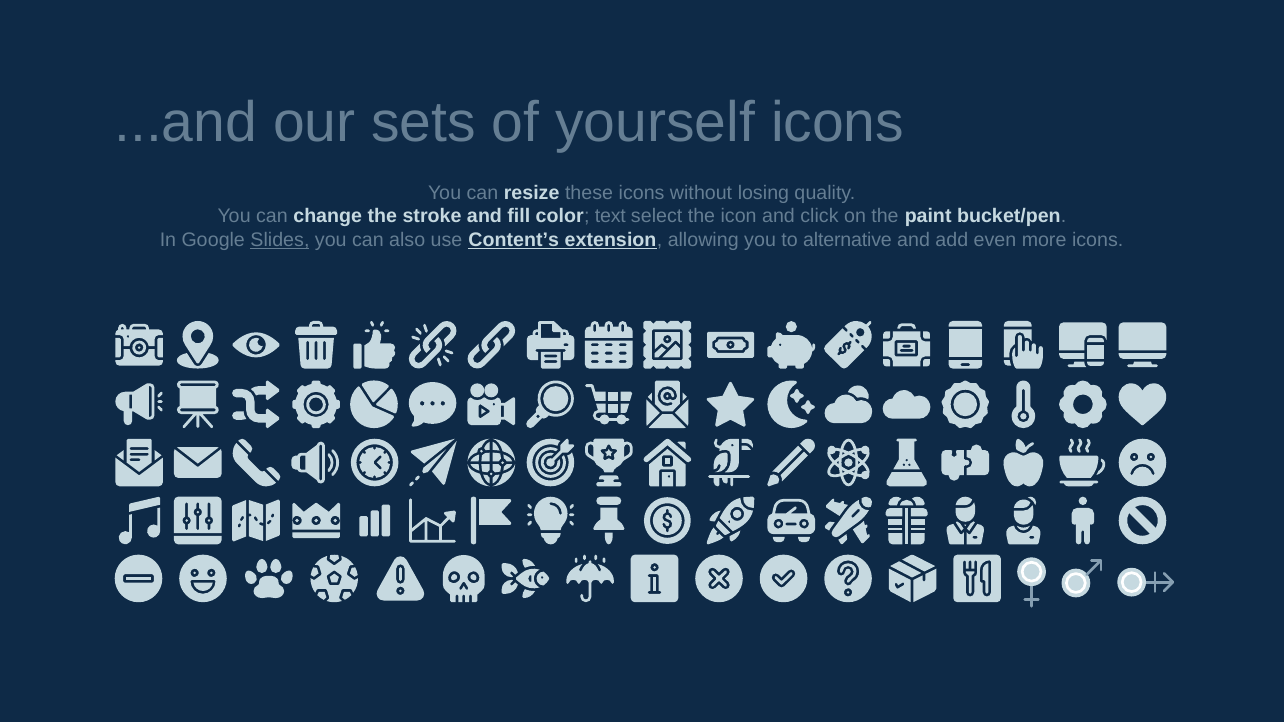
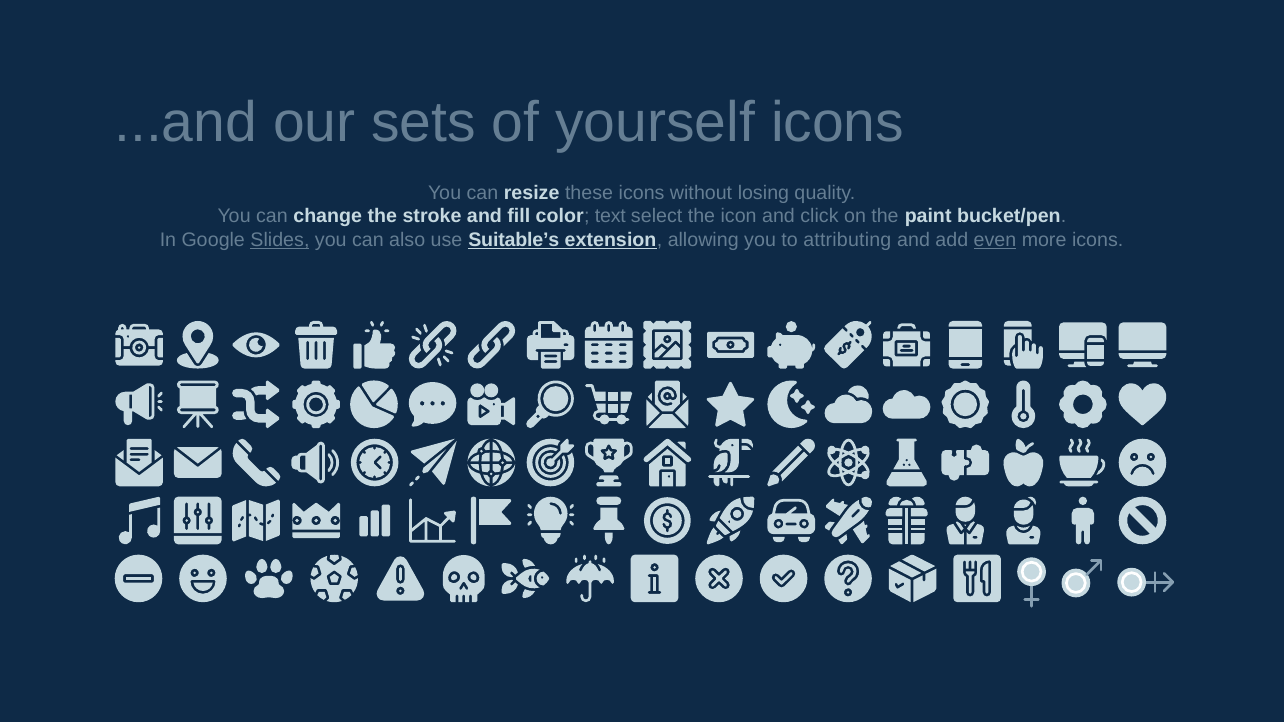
Content’s: Content’s -> Suitable’s
alternative: alternative -> attributing
even underline: none -> present
